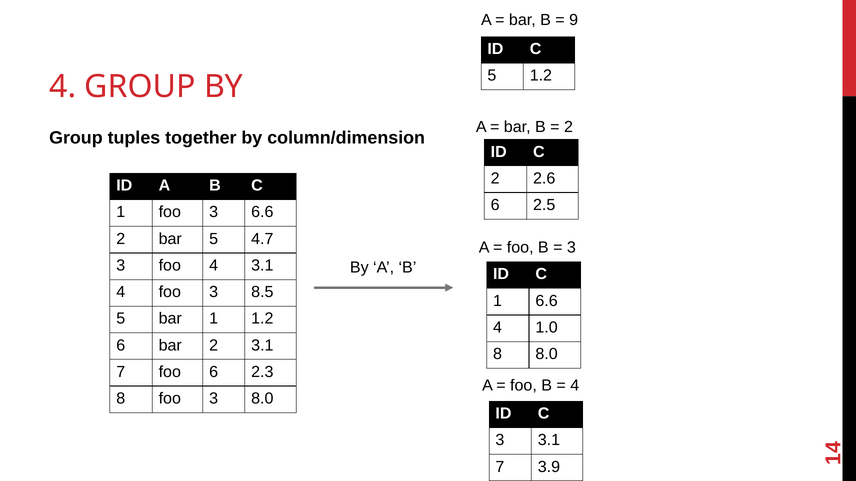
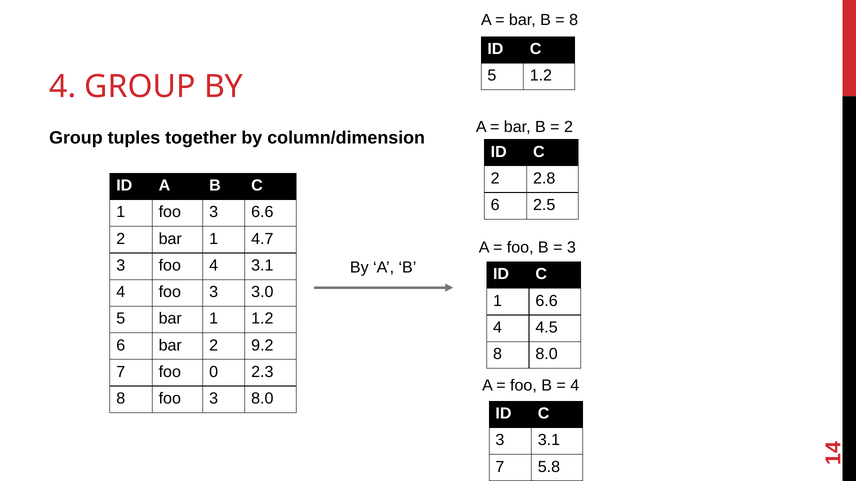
9 at (574, 20): 9 -> 8
2.6: 2.6 -> 2.8
2 bar 5: 5 -> 1
8.5: 8.5 -> 3.0
1.0: 1.0 -> 4.5
2 3.1: 3.1 -> 9.2
foo 6: 6 -> 0
3.9: 3.9 -> 5.8
